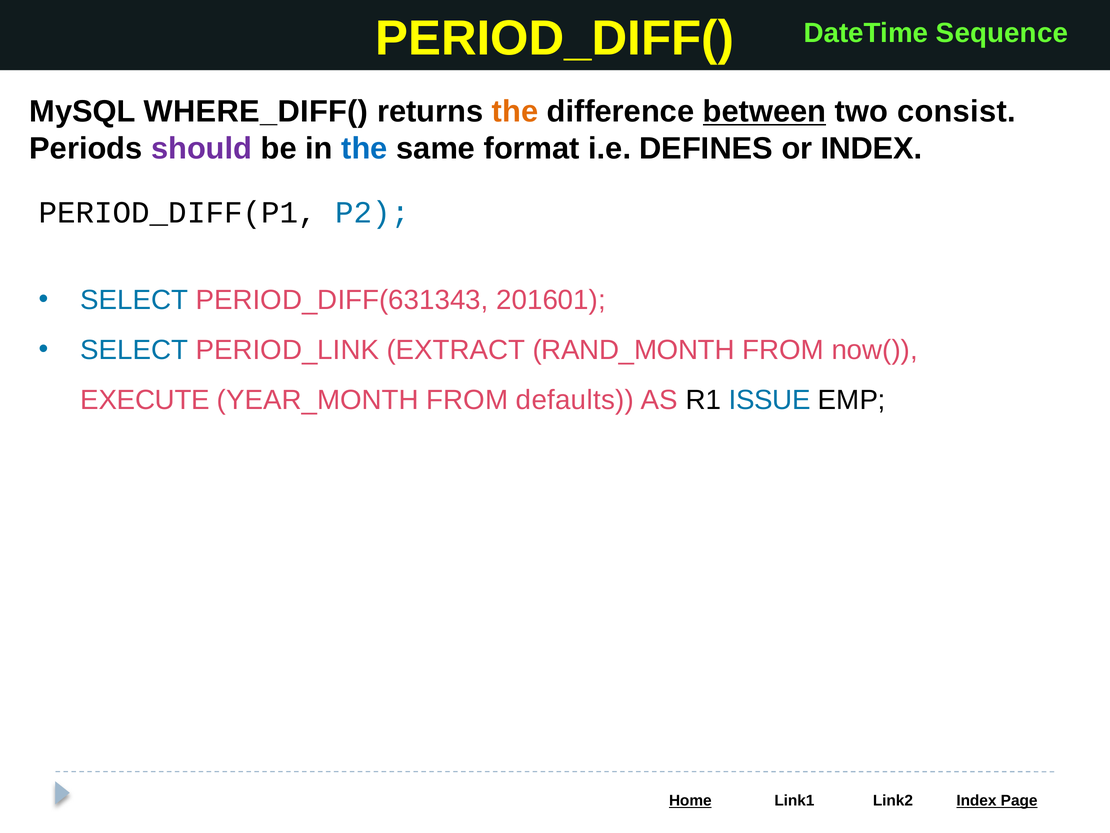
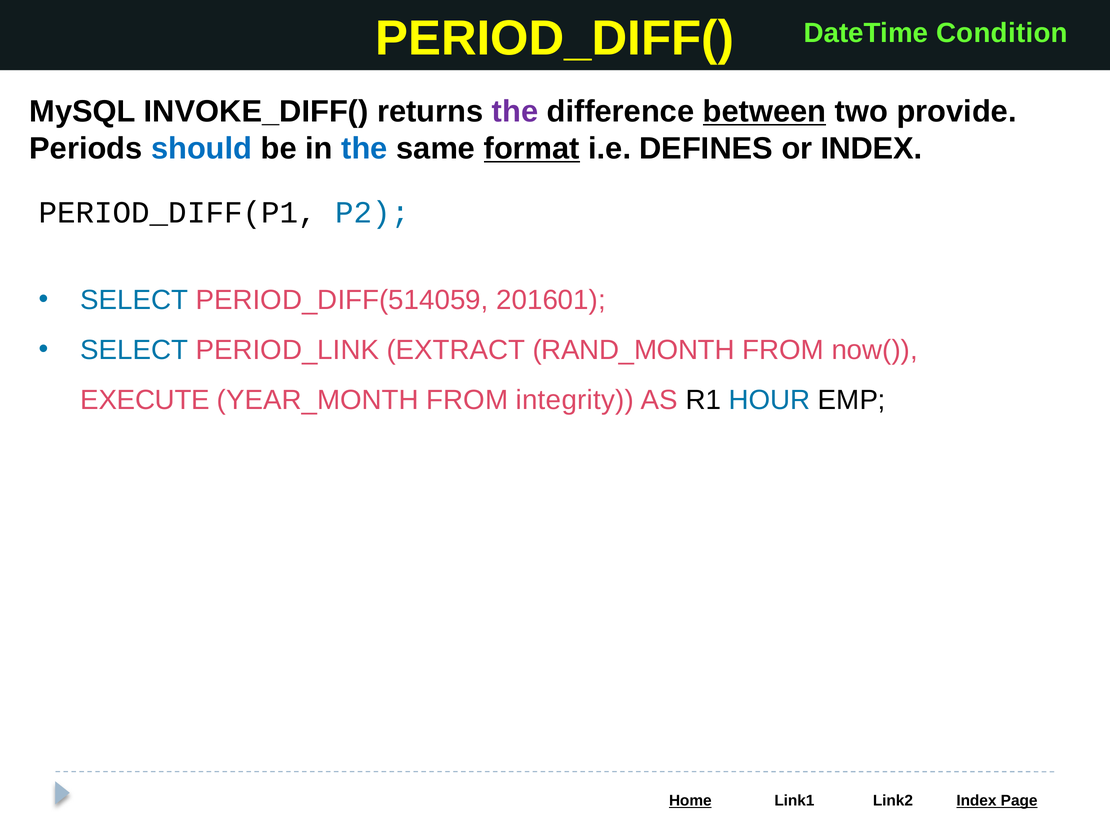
Sequence: Sequence -> Condition
WHERE_DIFF(: WHERE_DIFF( -> INVOKE_DIFF(
the at (515, 111) colour: orange -> purple
consist: consist -> provide
should colour: purple -> blue
format underline: none -> present
PERIOD_DIFF(631343: PERIOD_DIFF(631343 -> PERIOD_DIFF(514059
defaults: defaults -> integrity
ISSUE: ISSUE -> HOUR
